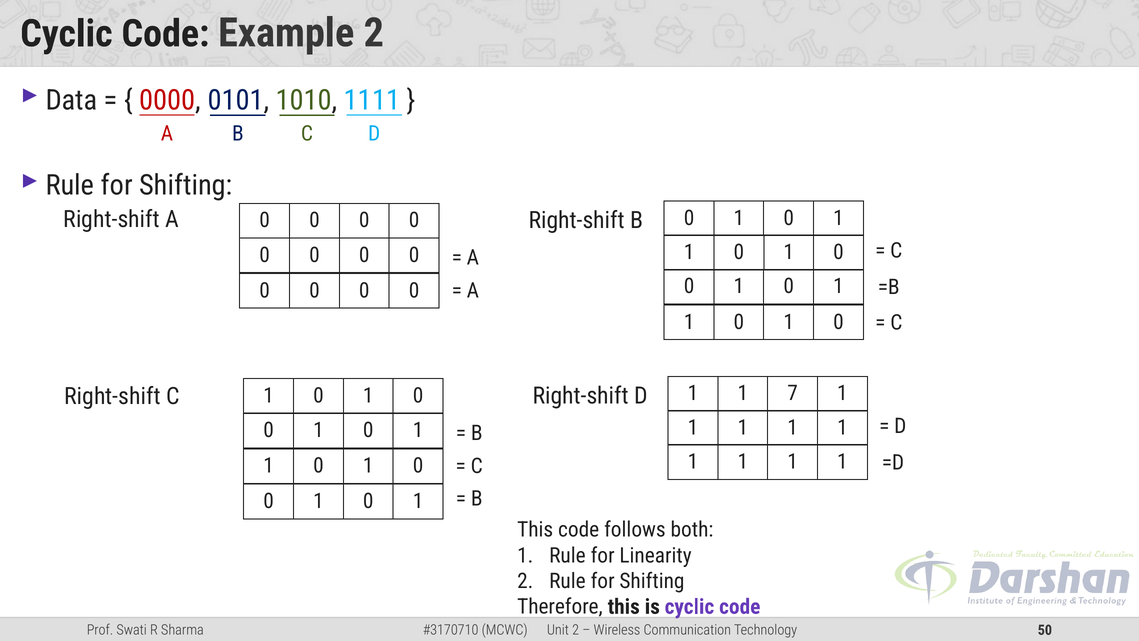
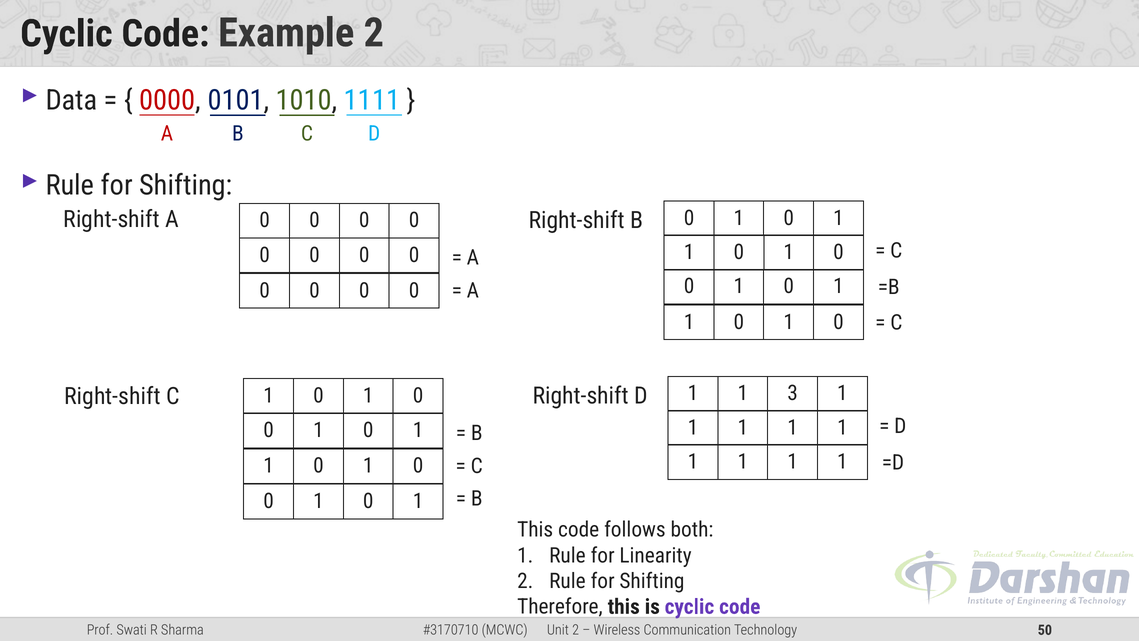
7: 7 -> 3
